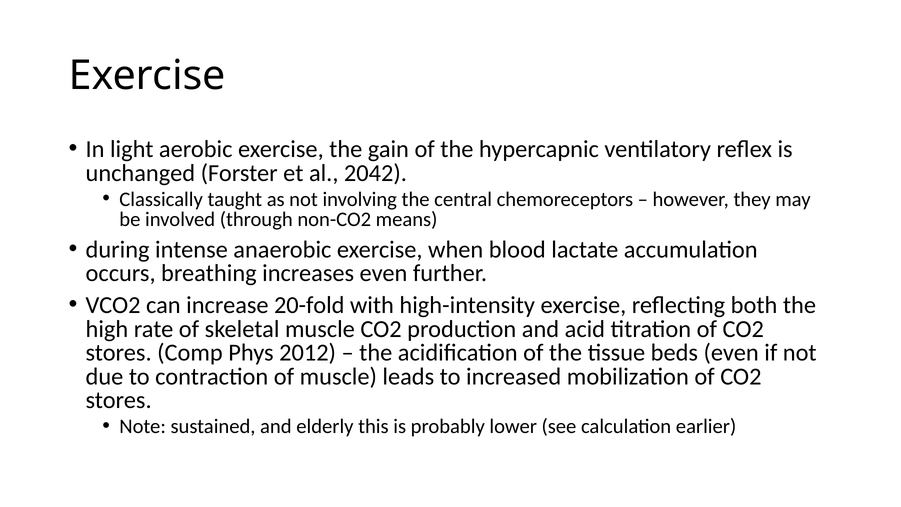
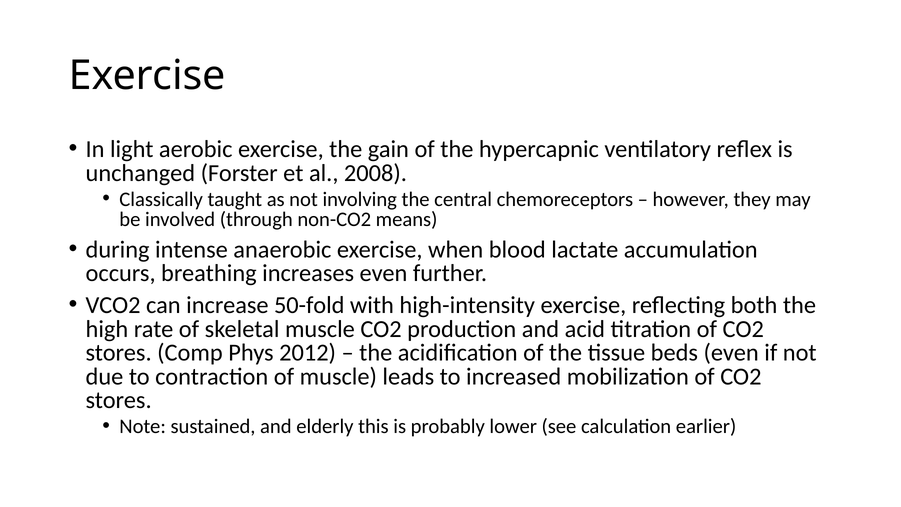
2042: 2042 -> 2008
20-fold: 20-fold -> 50-fold
